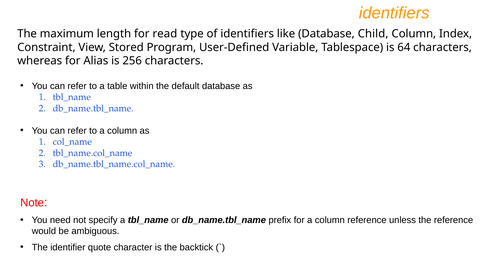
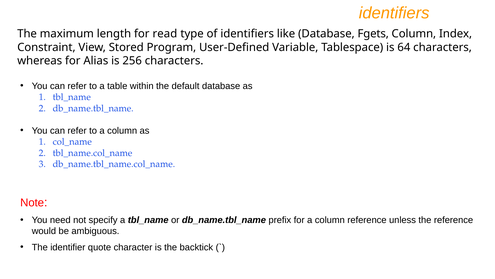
Child: Child -> Fgets
